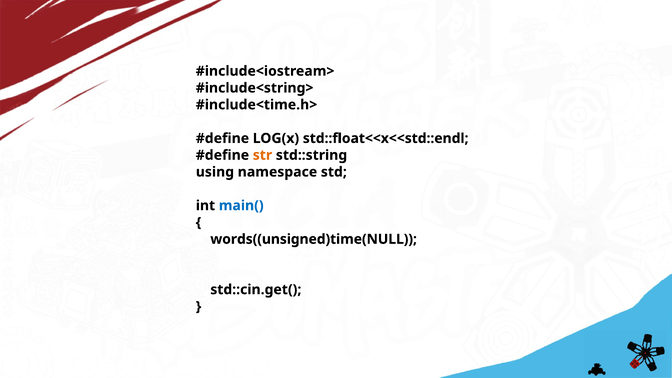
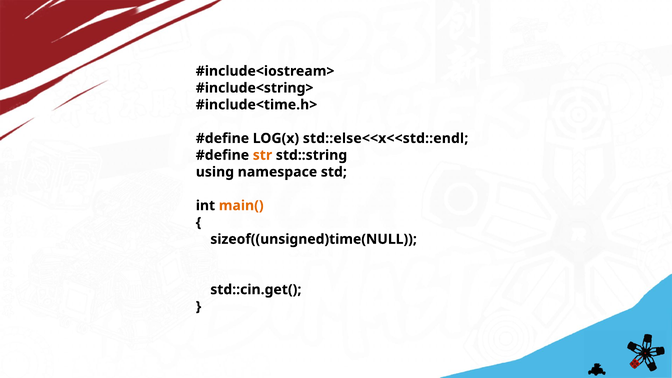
std::float<<x<<std::endl: std::float<<x<<std::endl -> std::else<<x<<std::endl
main( colour: blue -> orange
words((unsigned)time(NULL: words((unsigned)time(NULL -> sizeof((unsigned)time(NULL
